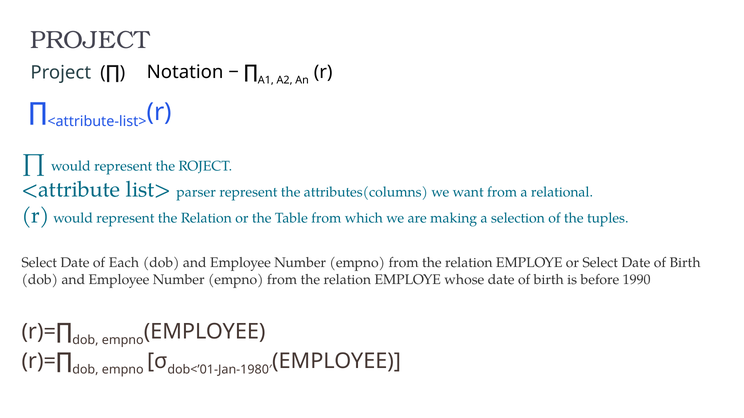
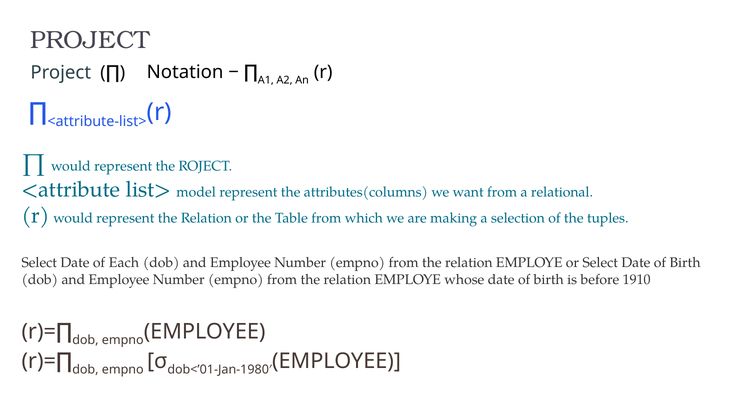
parser: parser -> model
1990: 1990 -> 1910
